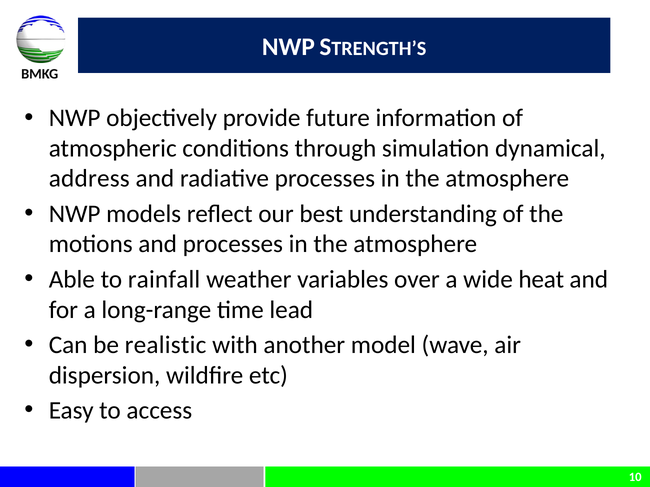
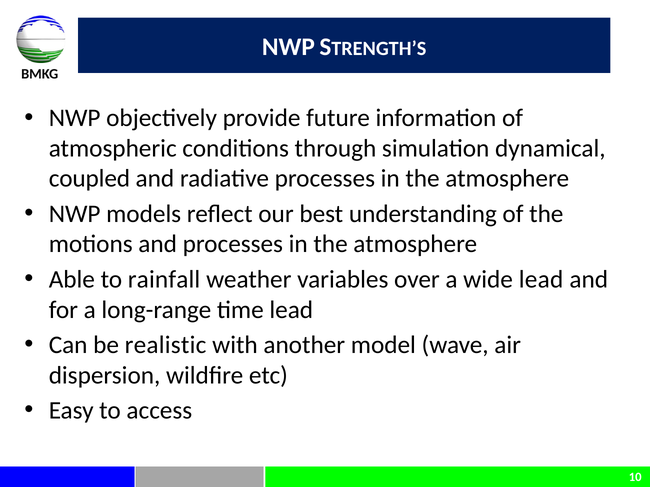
address: address -> coupled
wide heat: heat -> lead
